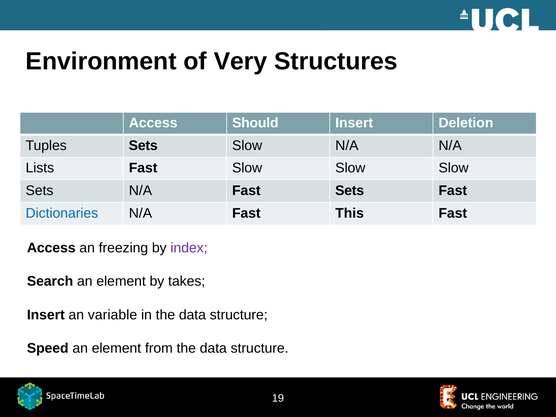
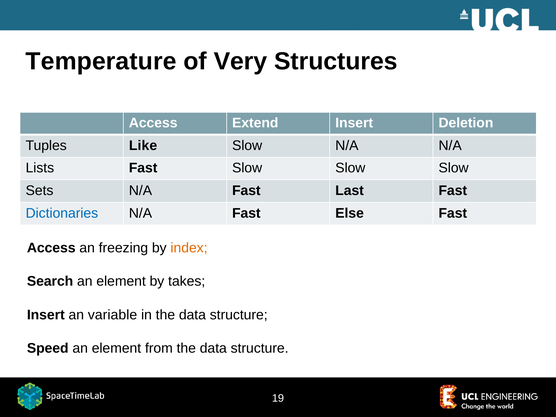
Environment: Environment -> Temperature
Should: Should -> Extend
Tuples Sets: Sets -> Like
Fast Sets: Sets -> Last
This: This -> Else
index colour: purple -> orange
